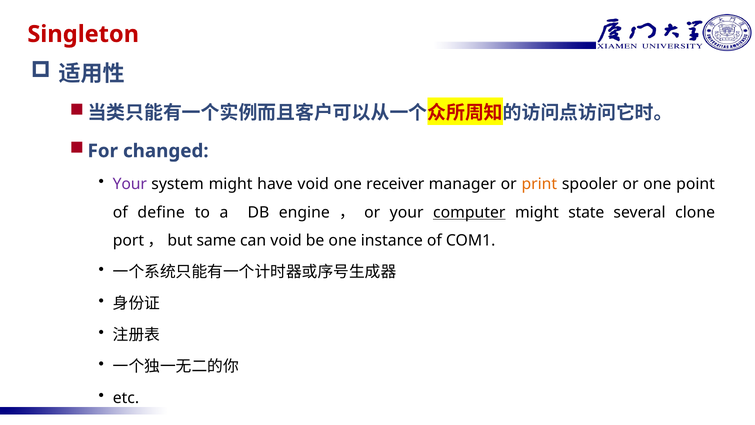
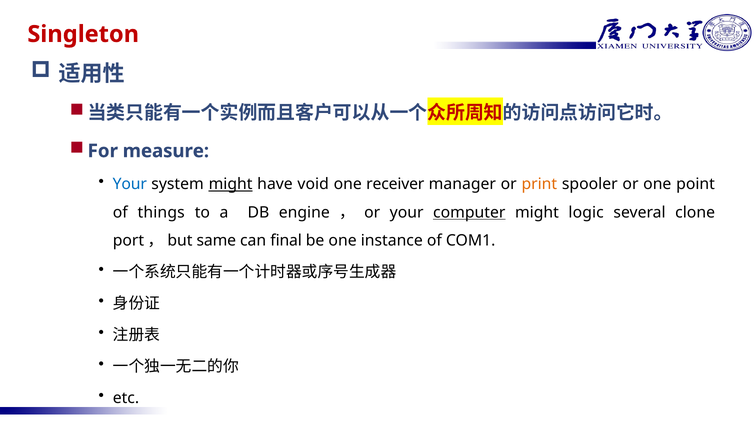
changed: changed -> measure
Your at (130, 184) colour: purple -> blue
might at (231, 184) underline: none -> present
define: define -> things
state: state -> logic
can void: void -> final
